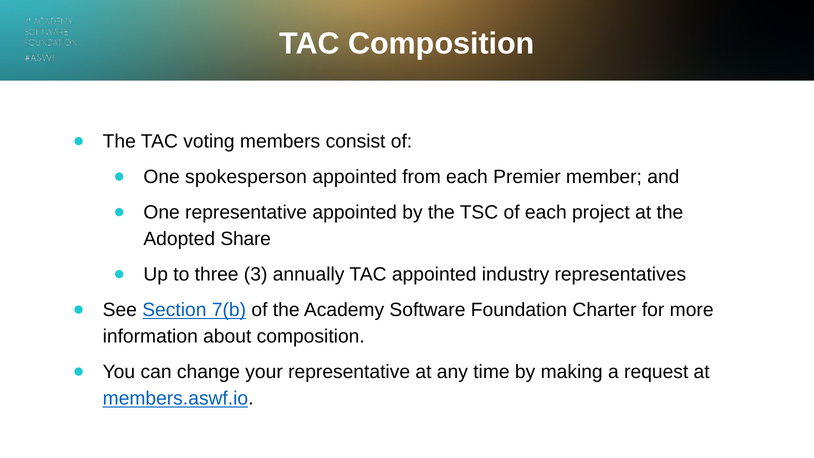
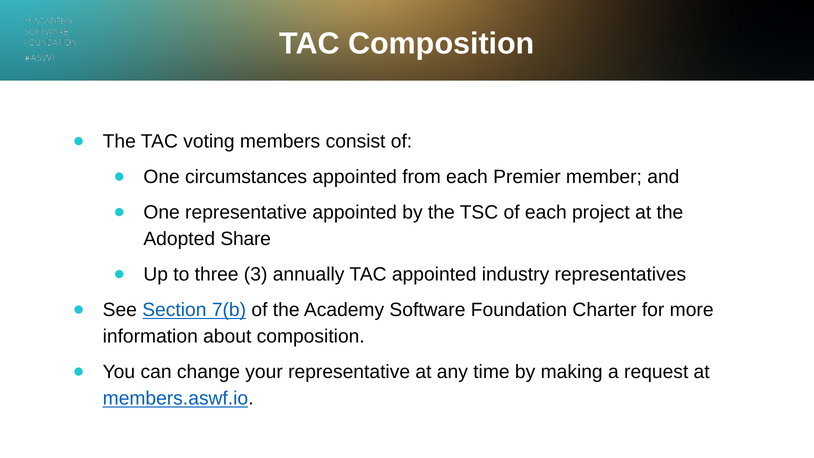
spokesperson: spokesperson -> circumstances
